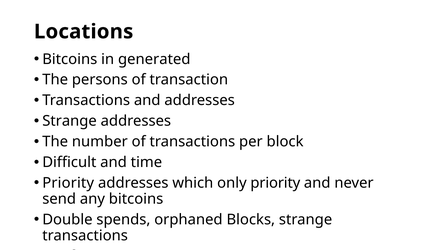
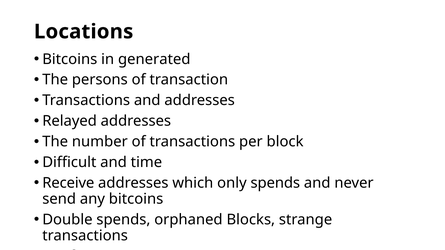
Strange at (70, 121): Strange -> Relayed
Priority at (68, 183): Priority -> Receive
only priority: priority -> spends
